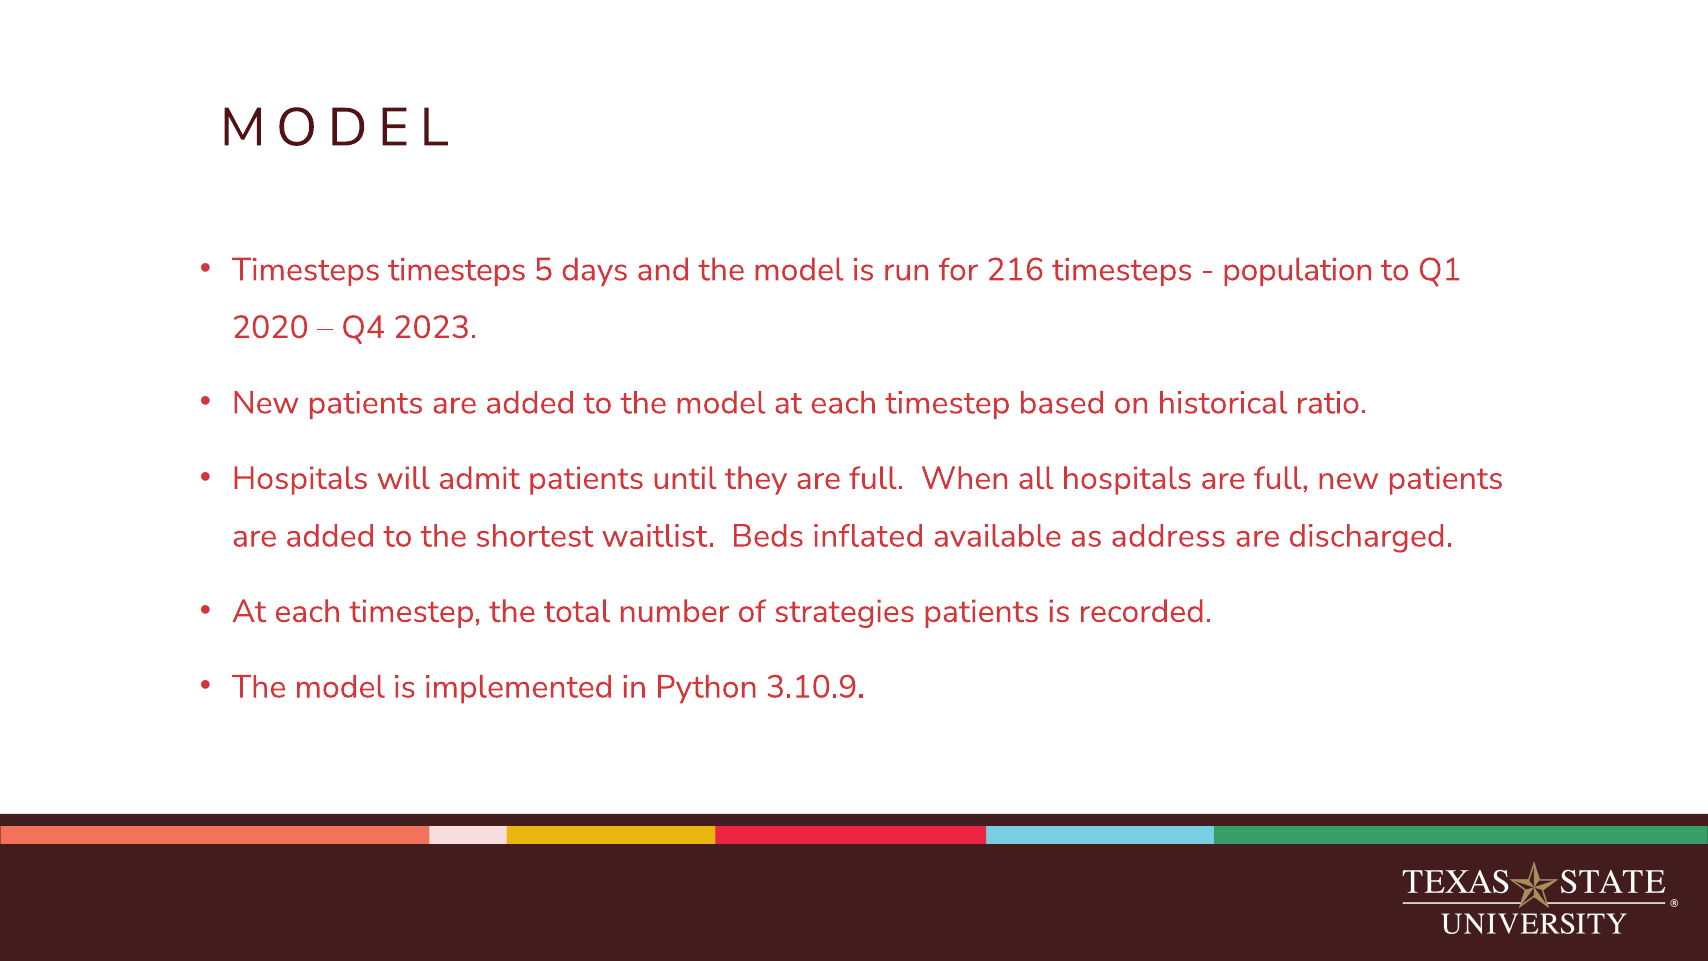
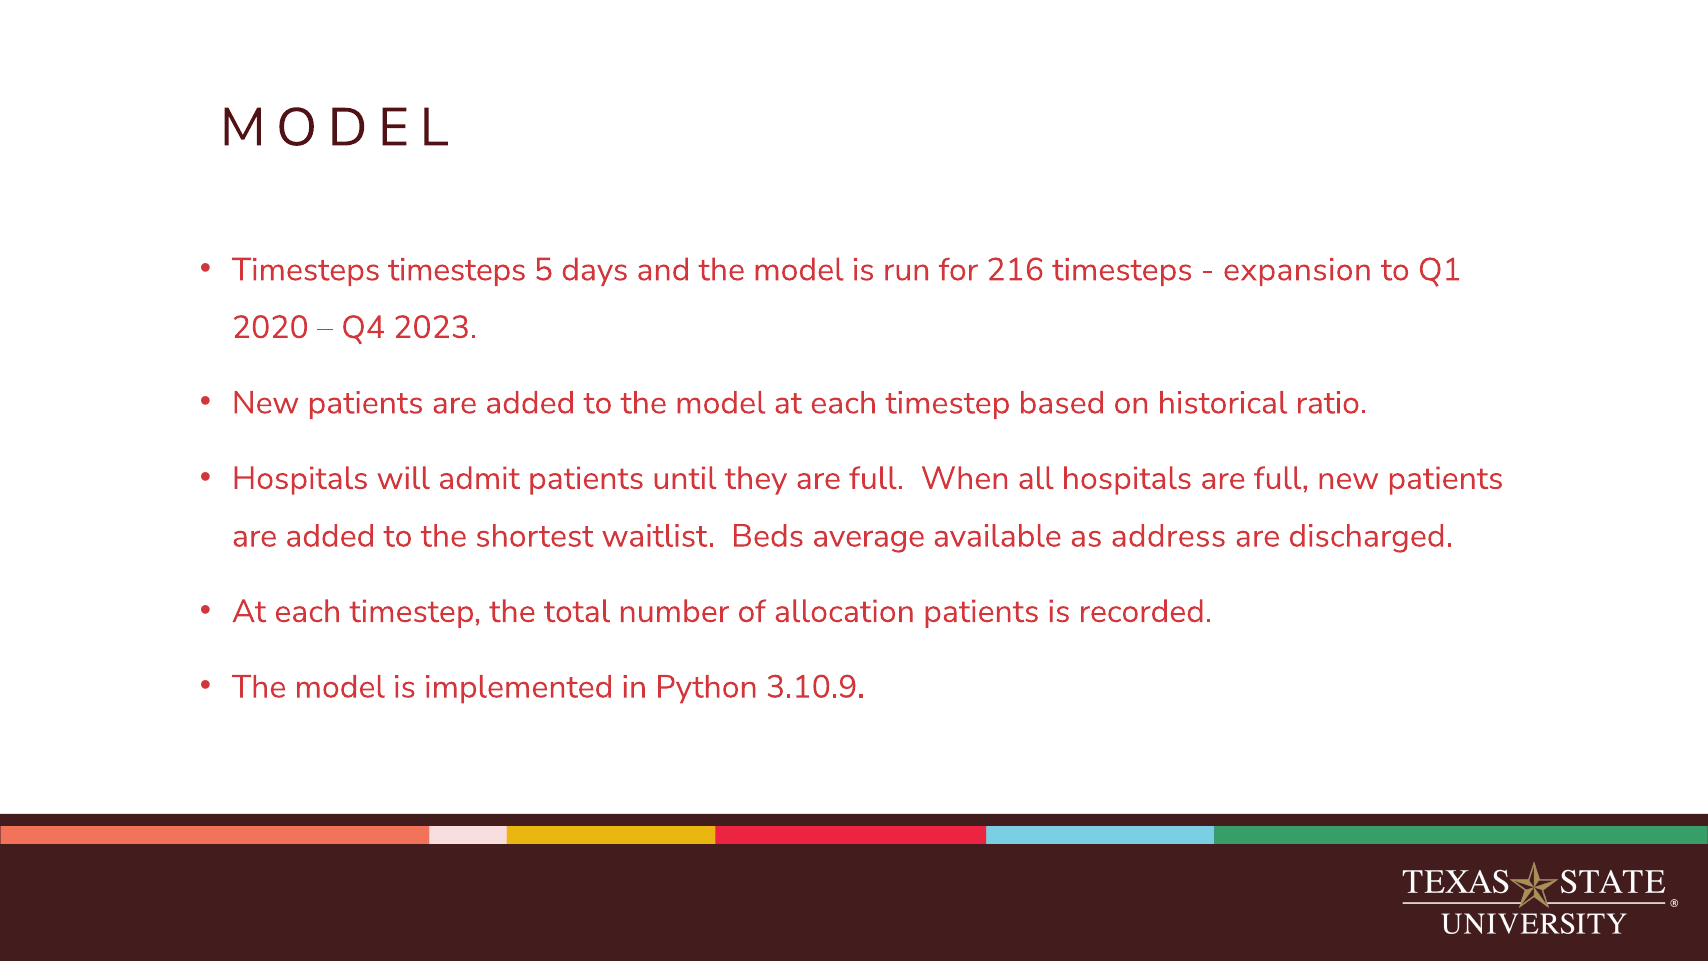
population: population -> expansion
inflated: inflated -> average
strategies: strategies -> allocation
